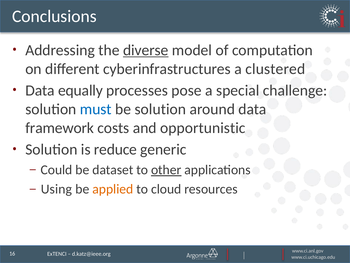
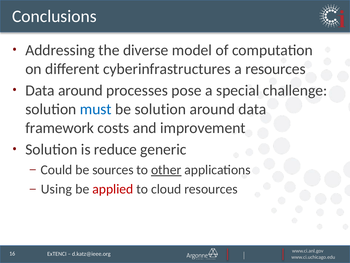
diverse underline: present -> none
a clustered: clustered -> resources
Data equally: equally -> around
opportunistic: opportunistic -> improvement
dataset: dataset -> sources
applied colour: orange -> red
